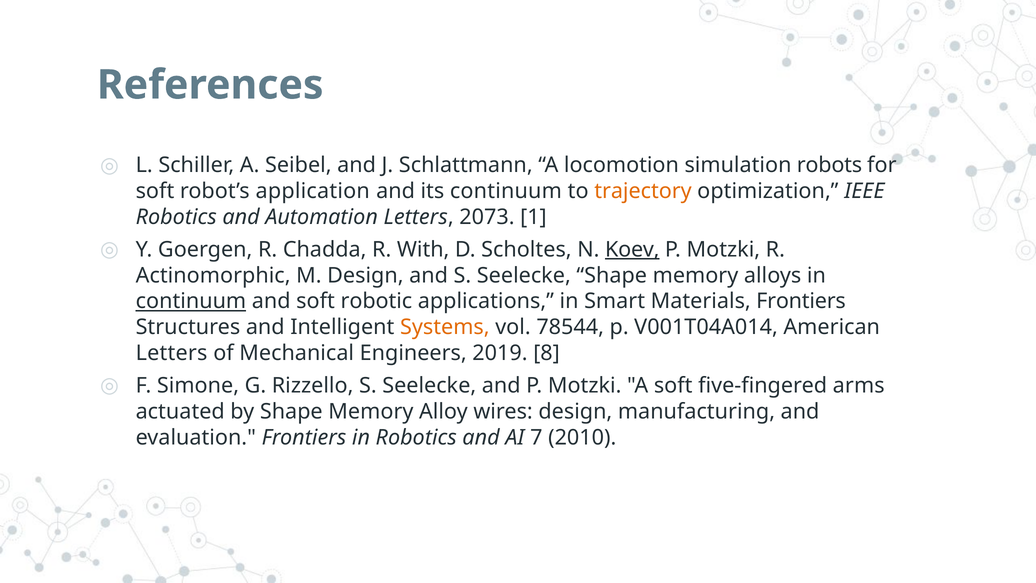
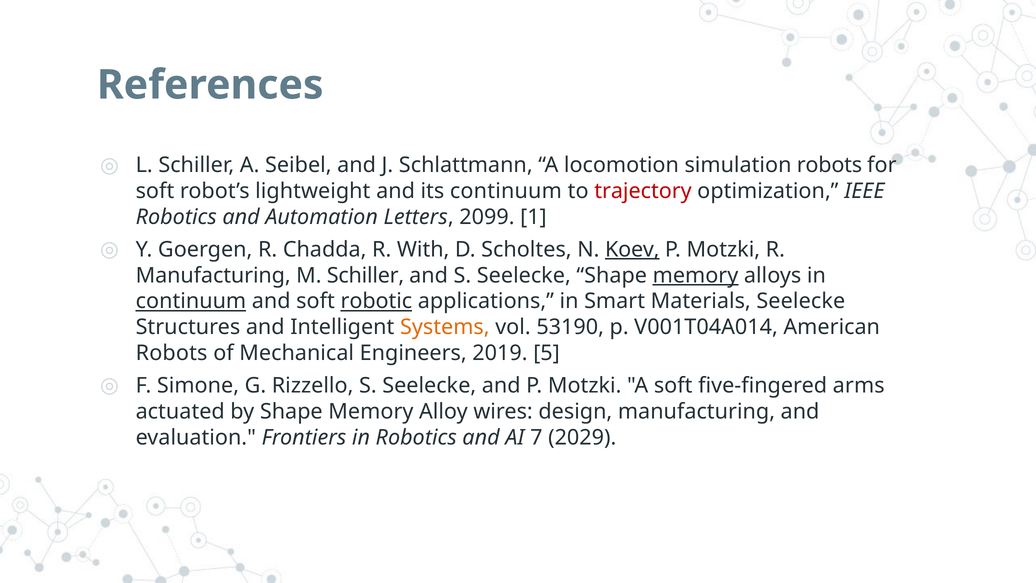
application: application -> lightweight
trajectory colour: orange -> red
2073: 2073 -> 2099
Actinomorphic at (213, 275): Actinomorphic -> Manufacturing
M Design: Design -> Schiller
memory at (696, 275) underline: none -> present
robotic underline: none -> present
Materials Frontiers: Frontiers -> Seelecke
78544: 78544 -> 53190
Letters at (172, 353): Letters -> Robots
8: 8 -> 5
2010: 2010 -> 2029
